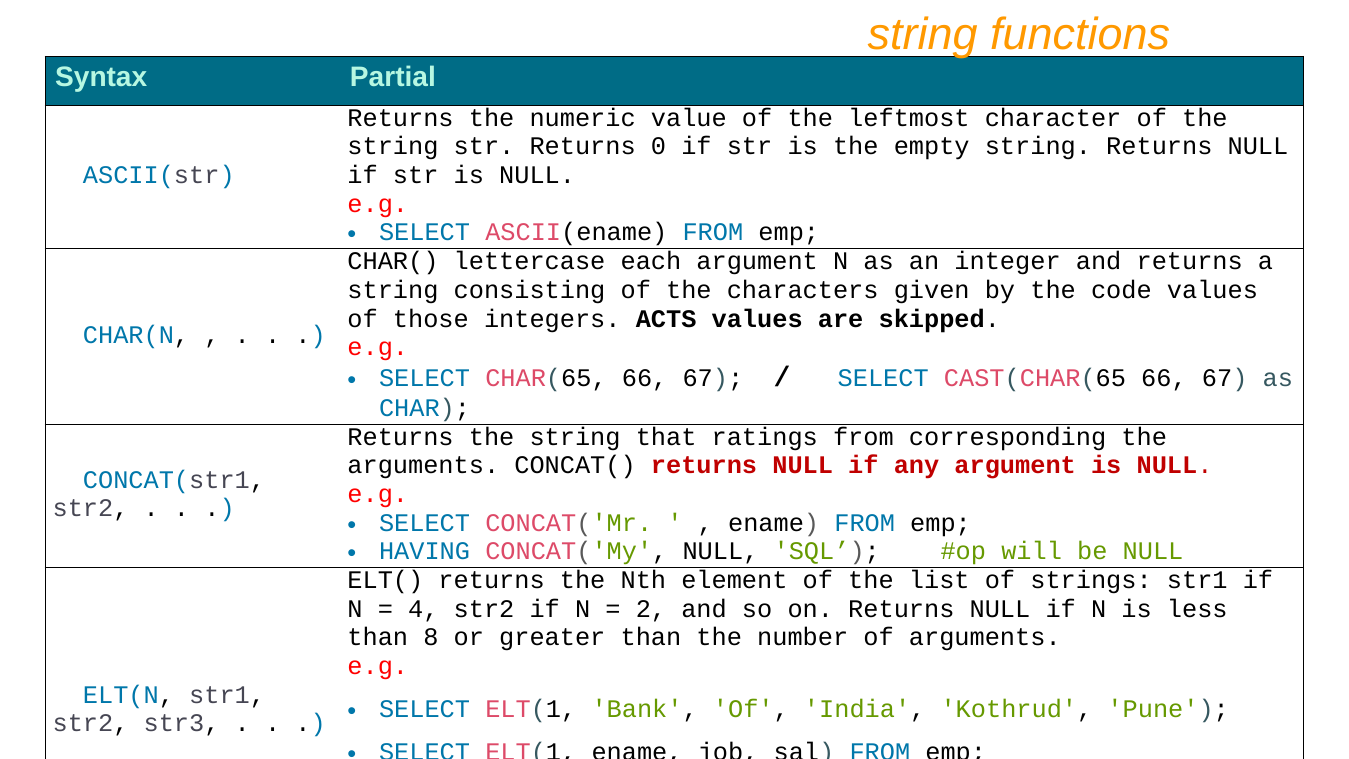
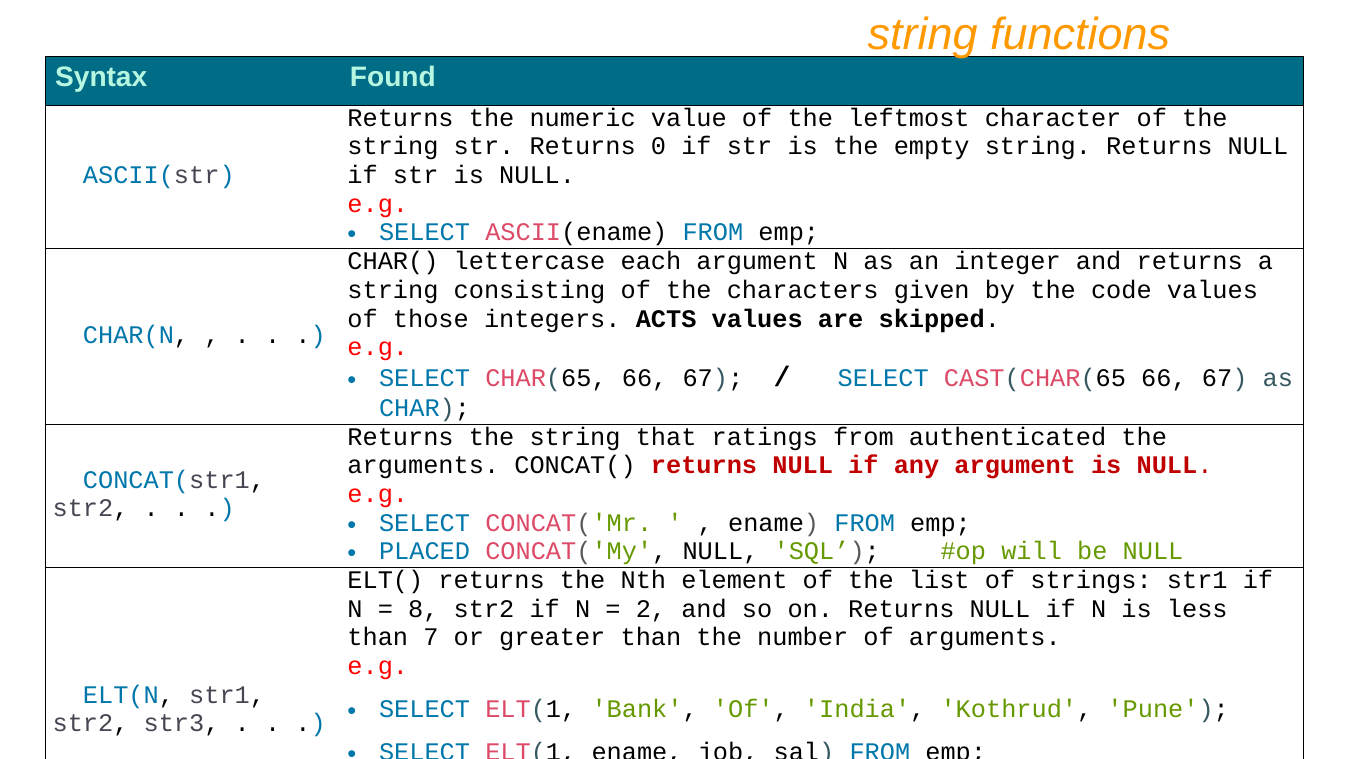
Partial: Partial -> Found
corresponding: corresponding -> authenticated
HAVING: HAVING -> PLACED
4: 4 -> 8
8: 8 -> 7
